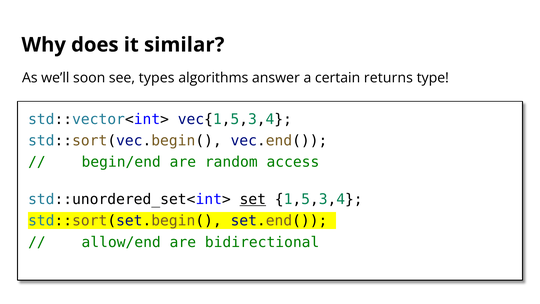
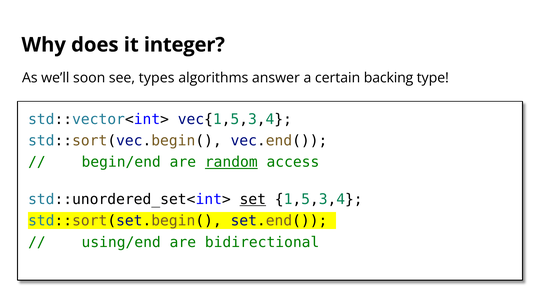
similar: similar -> integer
returns: returns -> backing
random underline: none -> present
allow/end: allow/end -> using/end
